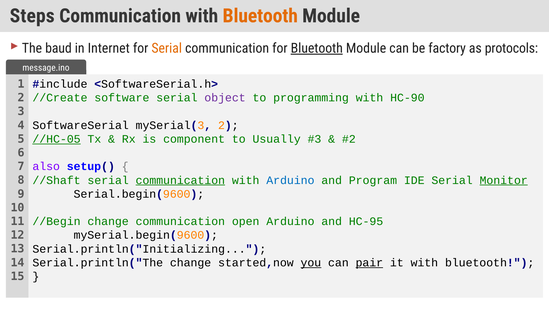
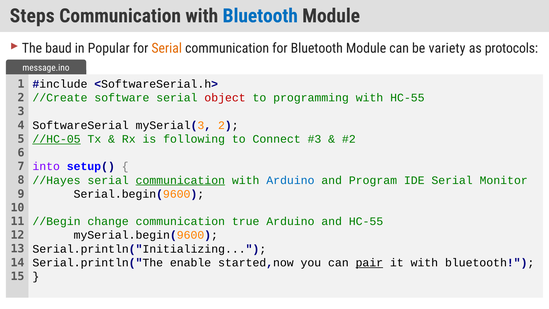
Bluetooth at (260, 16) colour: orange -> blue
Internet: Internet -> Popular
Bluetooth at (317, 48) underline: present -> none
factory: factory -> variety
object colour: purple -> red
with HC-90: HC-90 -> HC-55
component: component -> following
Usually: Usually -> Connect
also: also -> into
//Shaft: //Shaft -> //Hayes
Monitor underline: present -> none
open: open -> true
and HC-95: HC-95 -> HC-55
Serial.println("The change: change -> enable
you underline: present -> none
